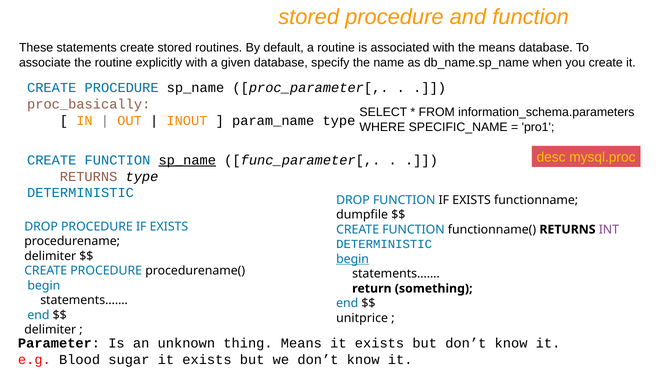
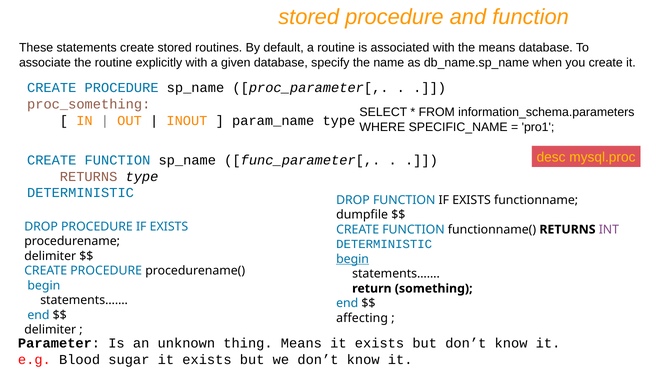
proc_basically: proc_basically -> proc_something
sp_name at (187, 160) underline: present -> none
unitprice: unitprice -> affecting
